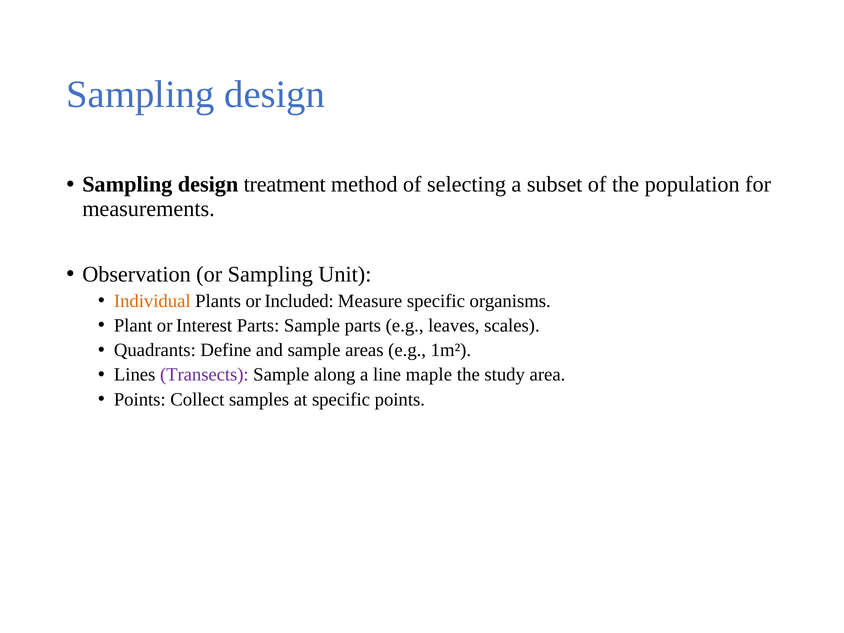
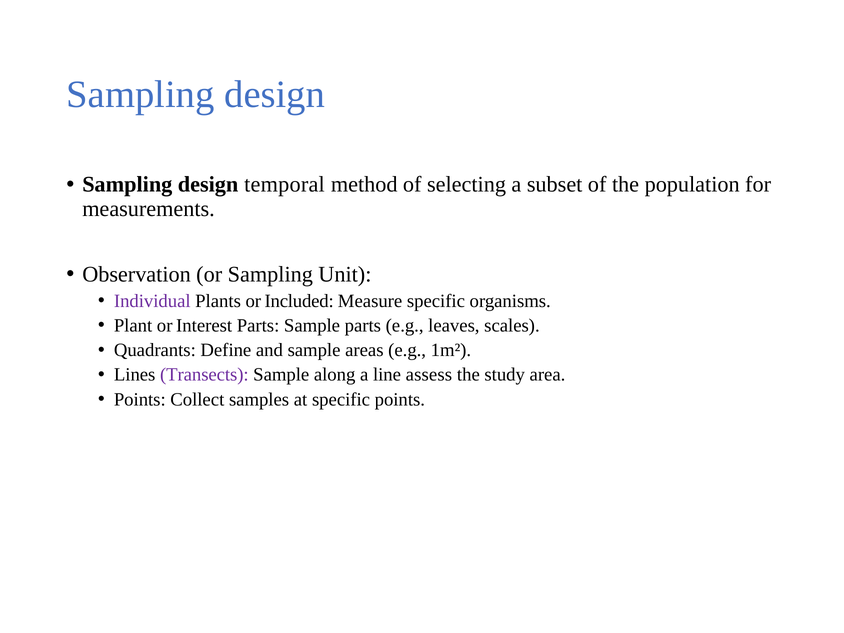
treatment: treatment -> temporal
Individual colour: orange -> purple
maple: maple -> assess
